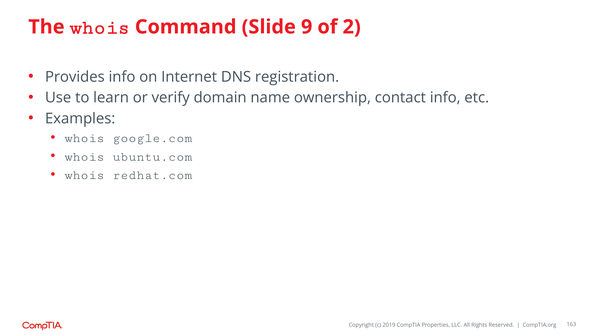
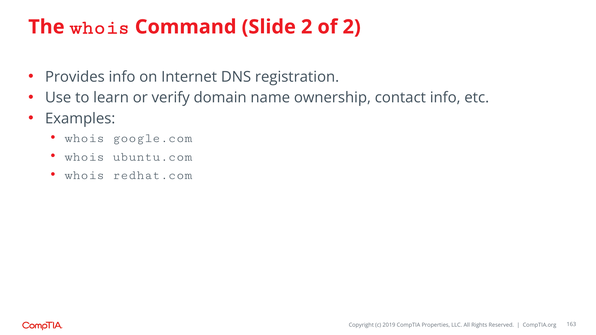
Slide 9: 9 -> 2
